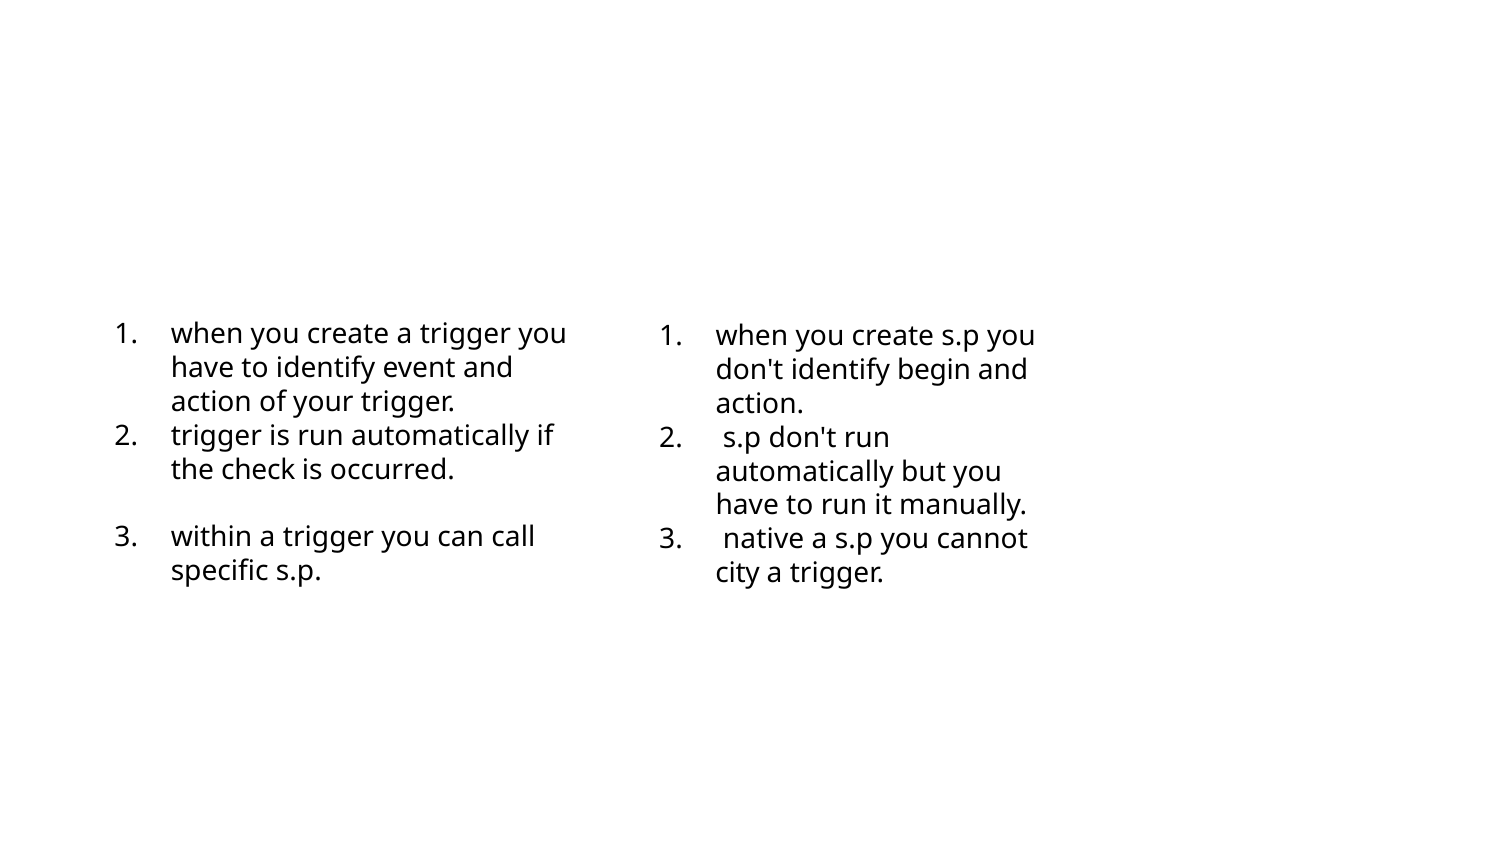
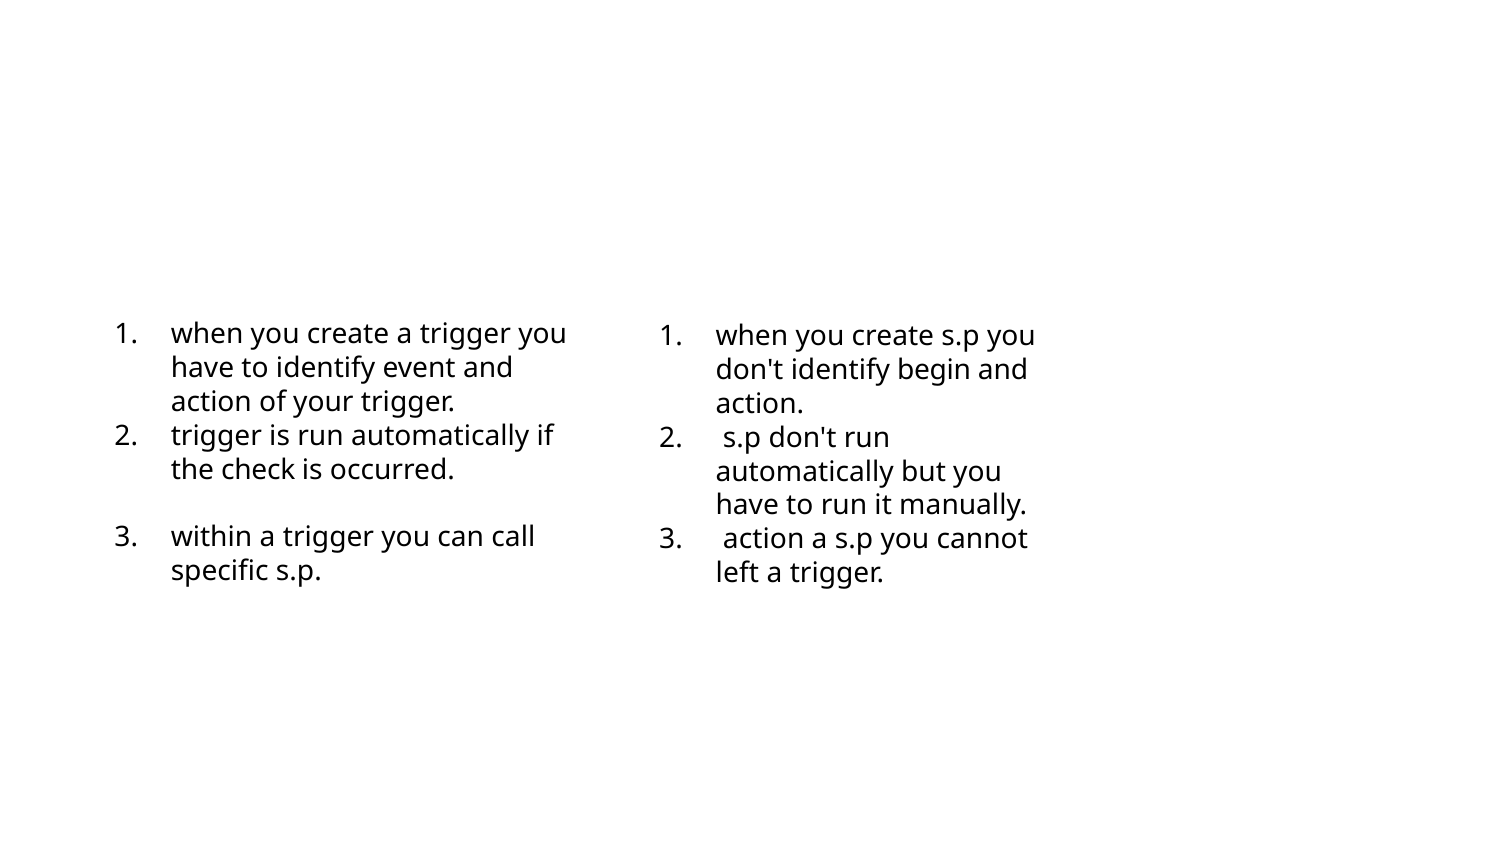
native at (764, 539): native -> action
city: city -> left
